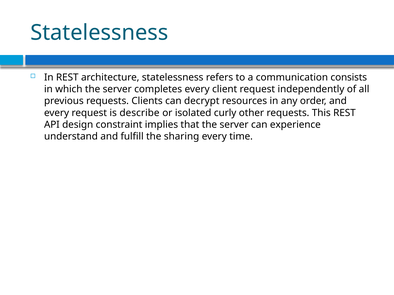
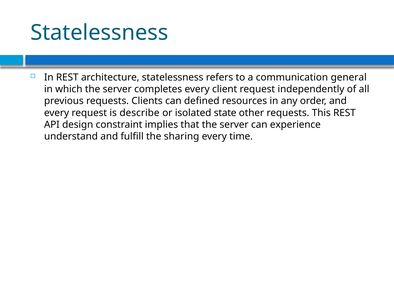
consists: consists -> general
decrypt: decrypt -> defined
curly: curly -> state
